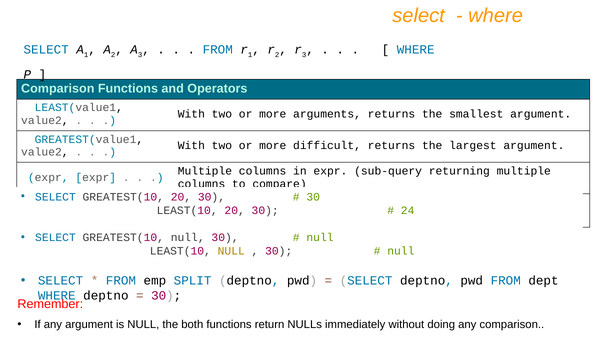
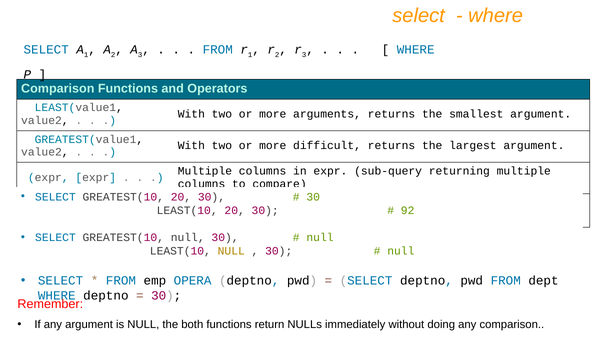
24: 24 -> 92
SPLIT: SPLIT -> OPERA
